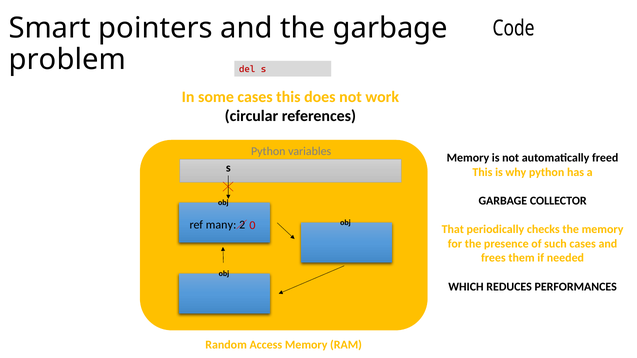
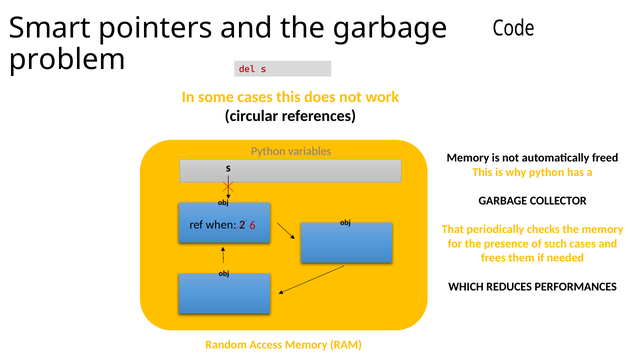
many: many -> when
0: 0 -> 6
